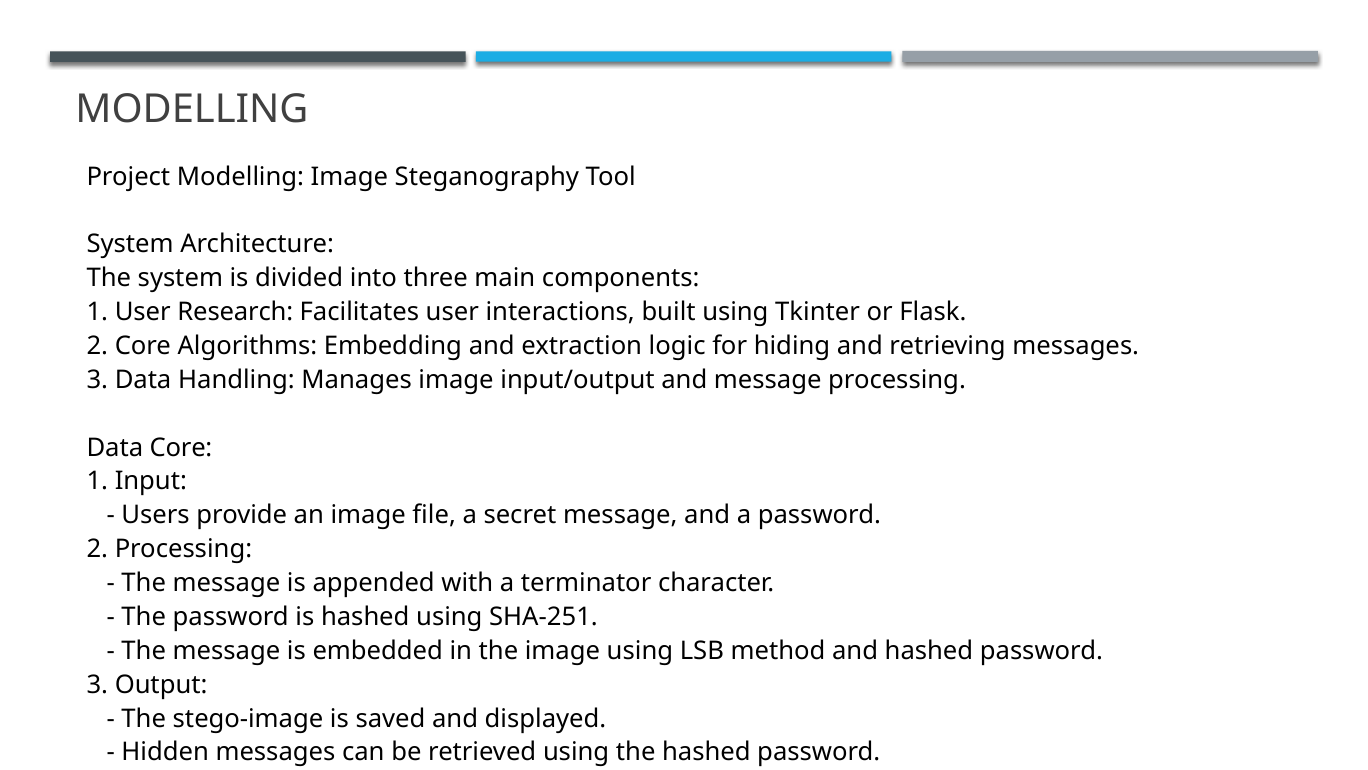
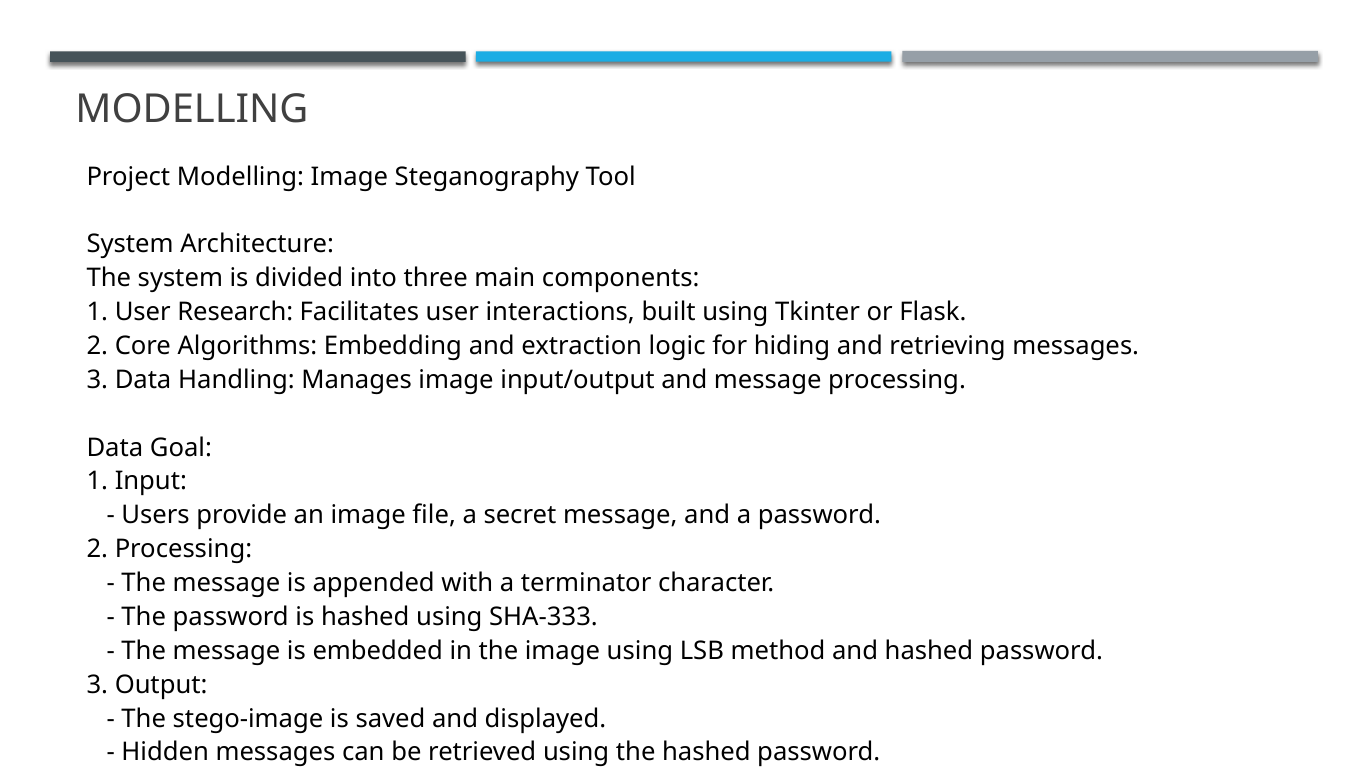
Data Core: Core -> Goal
SHA-251: SHA-251 -> SHA-333
